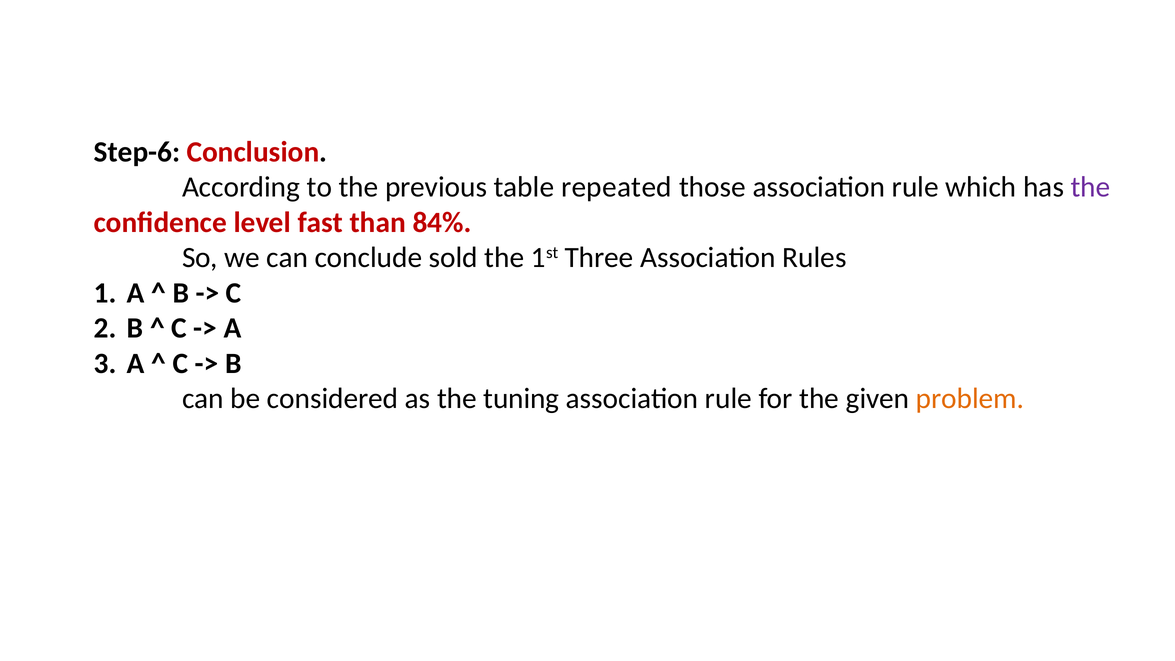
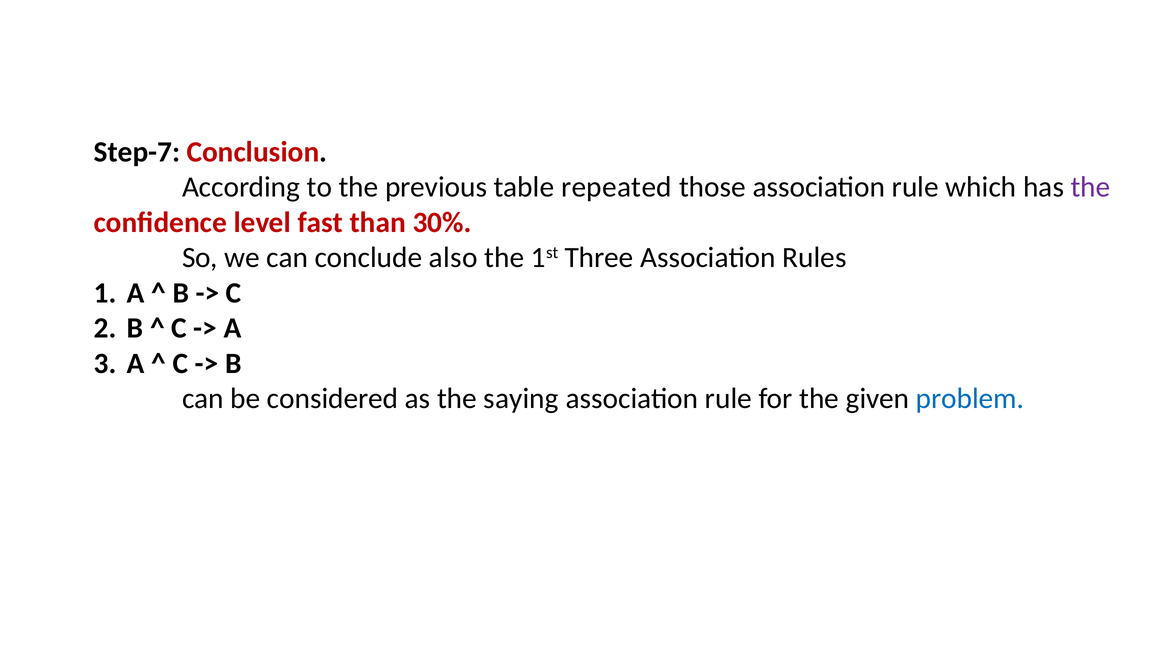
Step-6: Step-6 -> Step-7
84%: 84% -> 30%
sold: sold -> also
tuning: tuning -> saying
problem colour: orange -> blue
